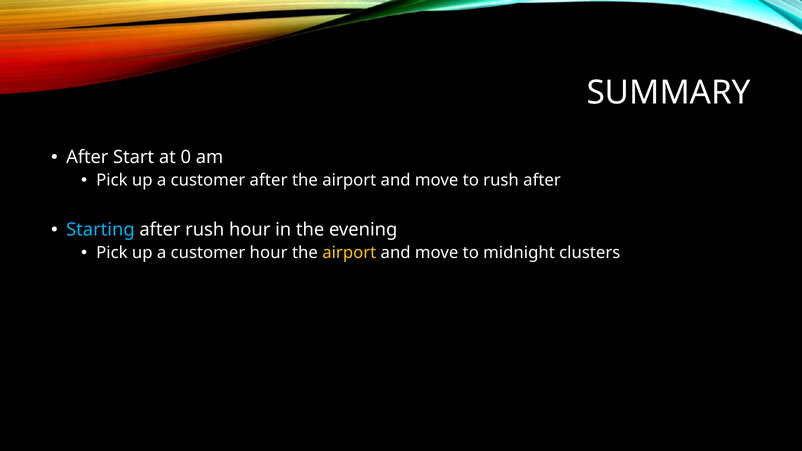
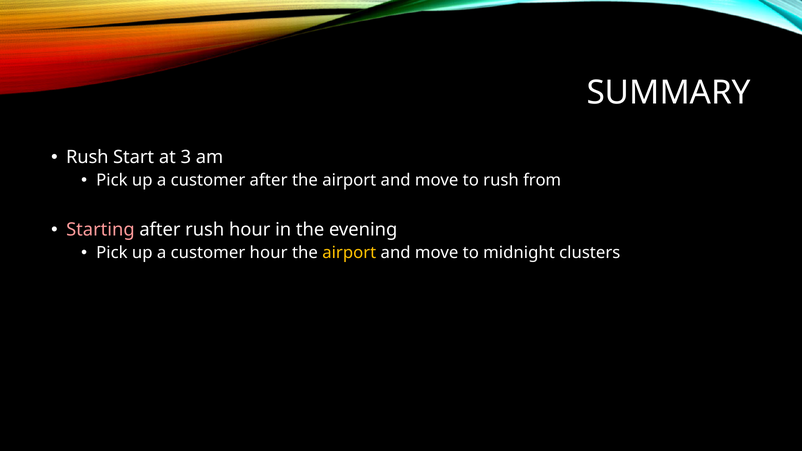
After at (87, 157): After -> Rush
0: 0 -> 3
rush after: after -> from
Starting colour: light blue -> pink
